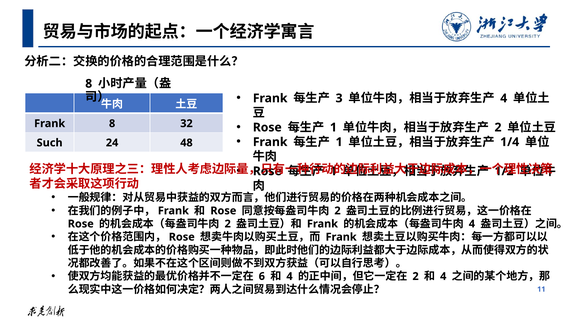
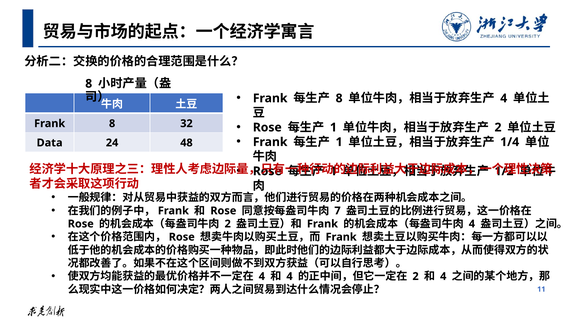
3 at (339, 98): 3 -> 8
Such: Such -> Data
2 at (337, 211): 2 -> 7
6 at (262, 276): 6 -> 4
